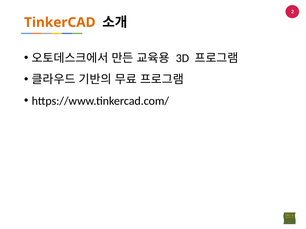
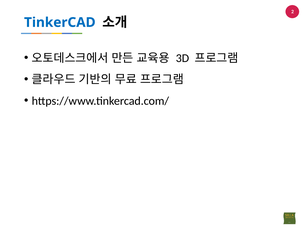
TinkerCAD colour: orange -> blue
